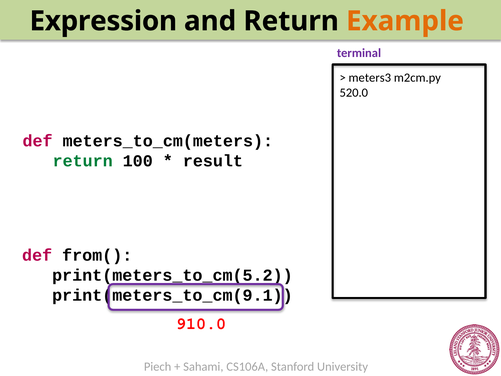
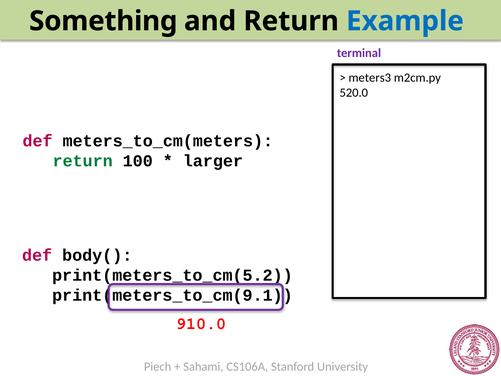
Expression: Expression -> Something
Example colour: orange -> blue
result: result -> larger
from(: from( -> body(
